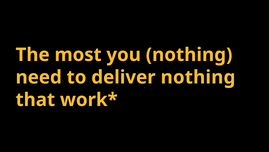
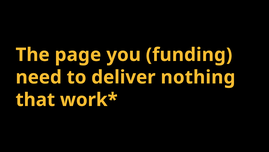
most: most -> page
you nothing: nothing -> funding
